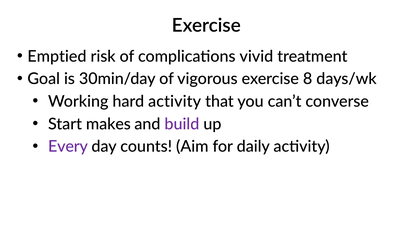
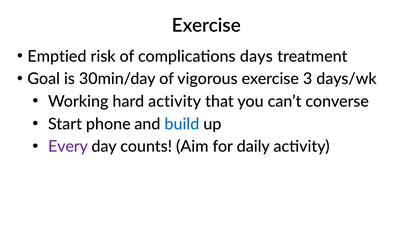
vivid: vivid -> days
8: 8 -> 3
makes: makes -> phone
build colour: purple -> blue
